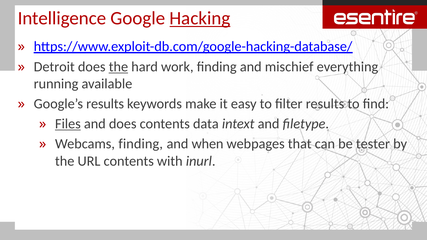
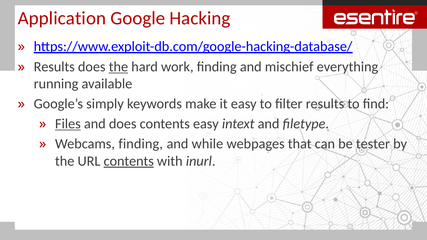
Intelligence: Intelligence -> Application
Hacking underline: present -> none
Detroit at (54, 67): Detroit -> Results
Google’s results: results -> simply
contents data: data -> easy
when: when -> while
contents at (129, 161) underline: none -> present
